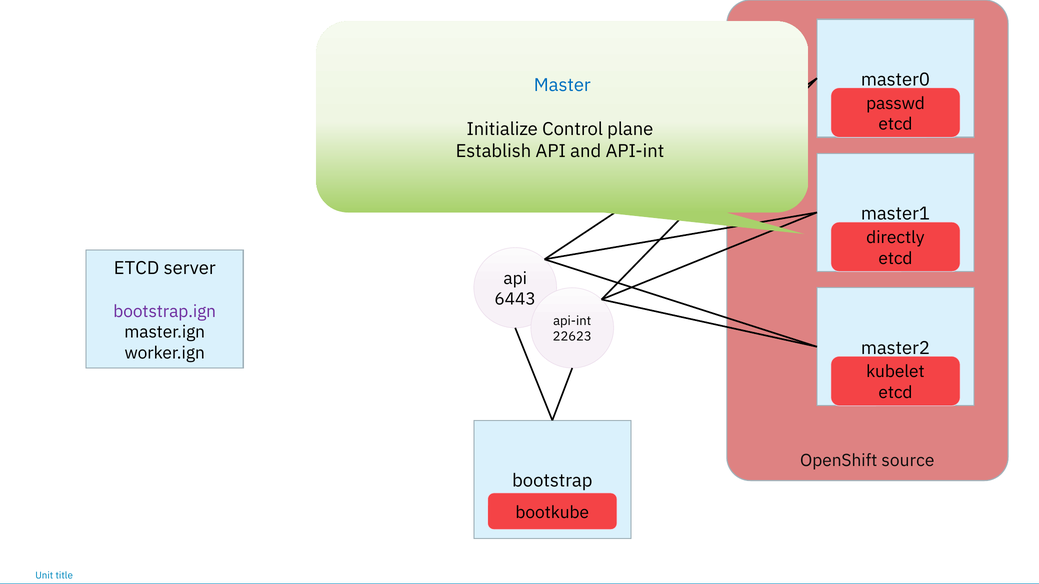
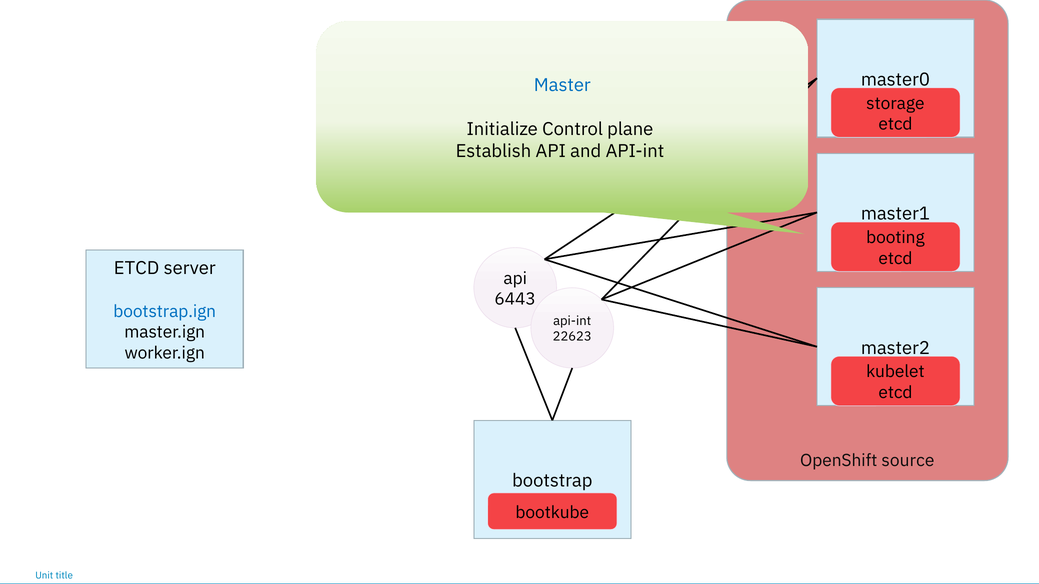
passwd: passwd -> storage
directly: directly -> booting
bootstrap.ign colour: purple -> blue
